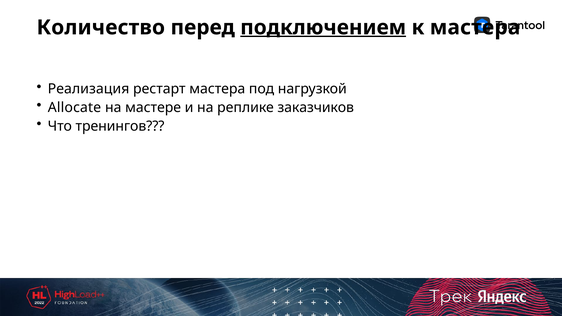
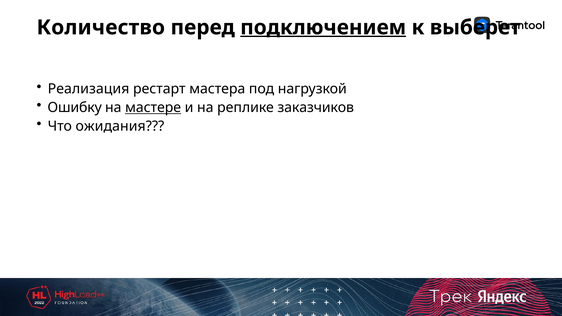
к мастера: мастера -> выберет
Allocate: Allocate -> Ошибку
мастере underline: none -> present
тренингов: тренингов -> ожидания
